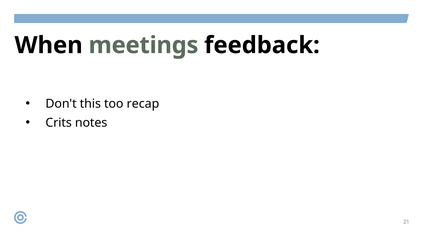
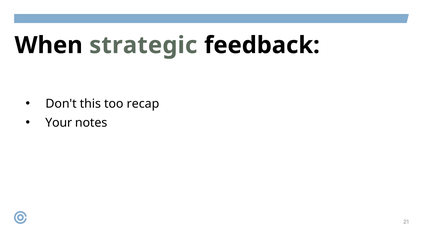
meetings: meetings -> strategic
Crits: Crits -> Your
